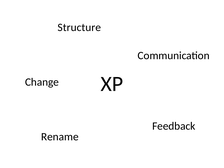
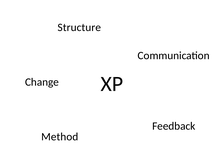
Rename: Rename -> Method
